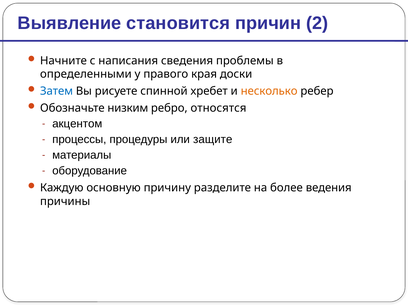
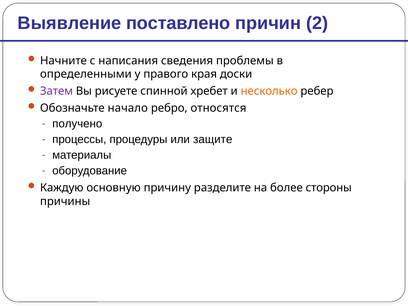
становится: становится -> поставлено
Затем colour: blue -> purple
низким: низким -> начало
акцентом: акцентом -> получено
ведения: ведения -> стороны
